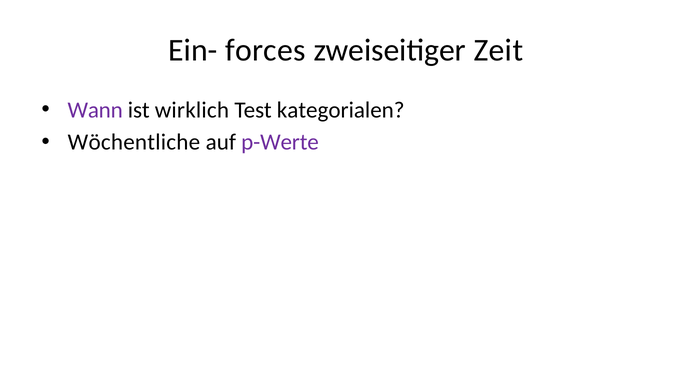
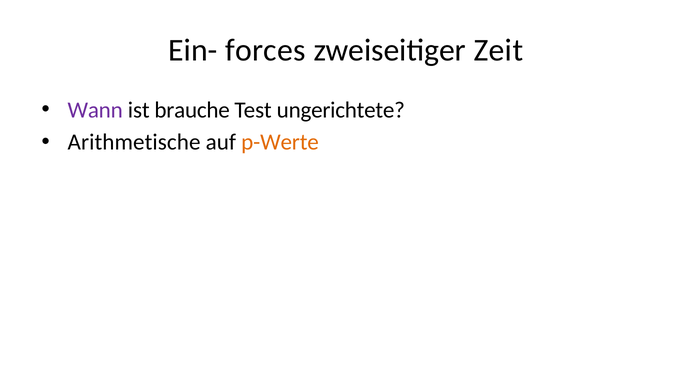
wirklich: wirklich -> brauche
kategorialen: kategorialen -> ungerichtete
Wöchentliche: Wöchentliche -> Arithmetische
p-Werte colour: purple -> orange
